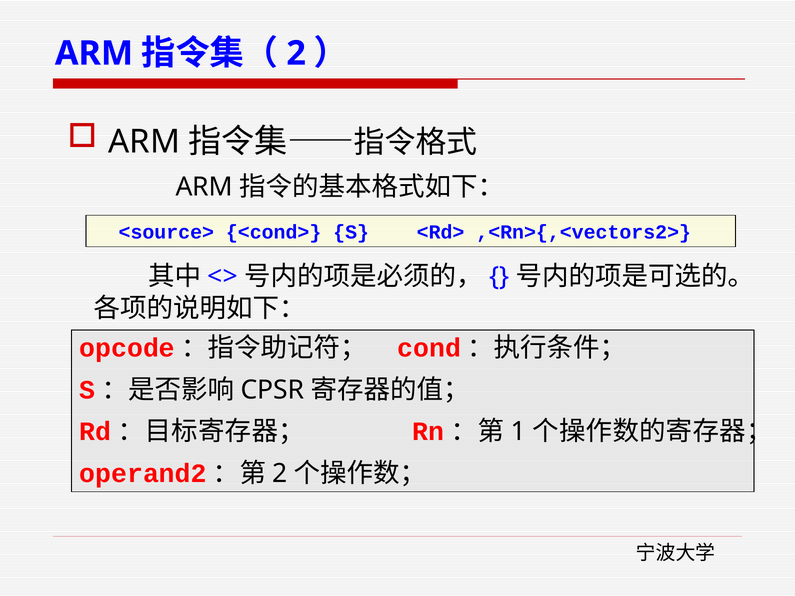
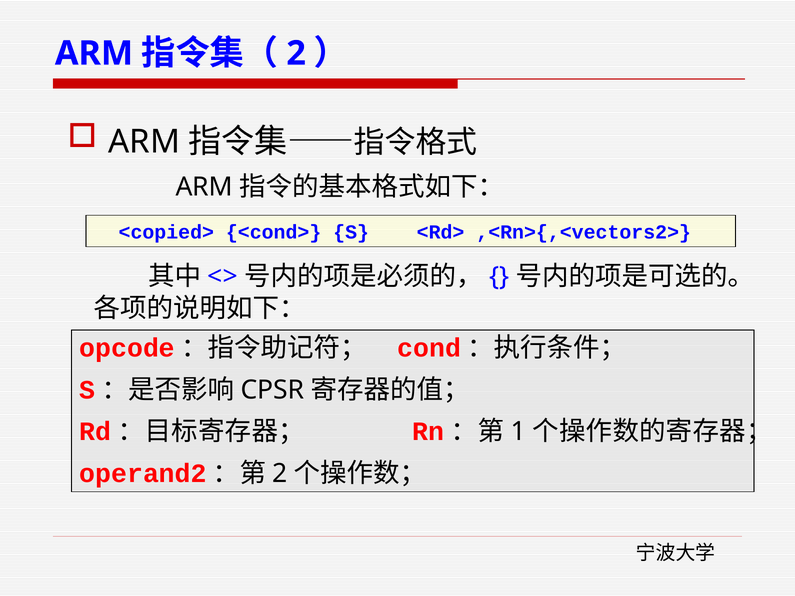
<source>: <source> -> <copied>
